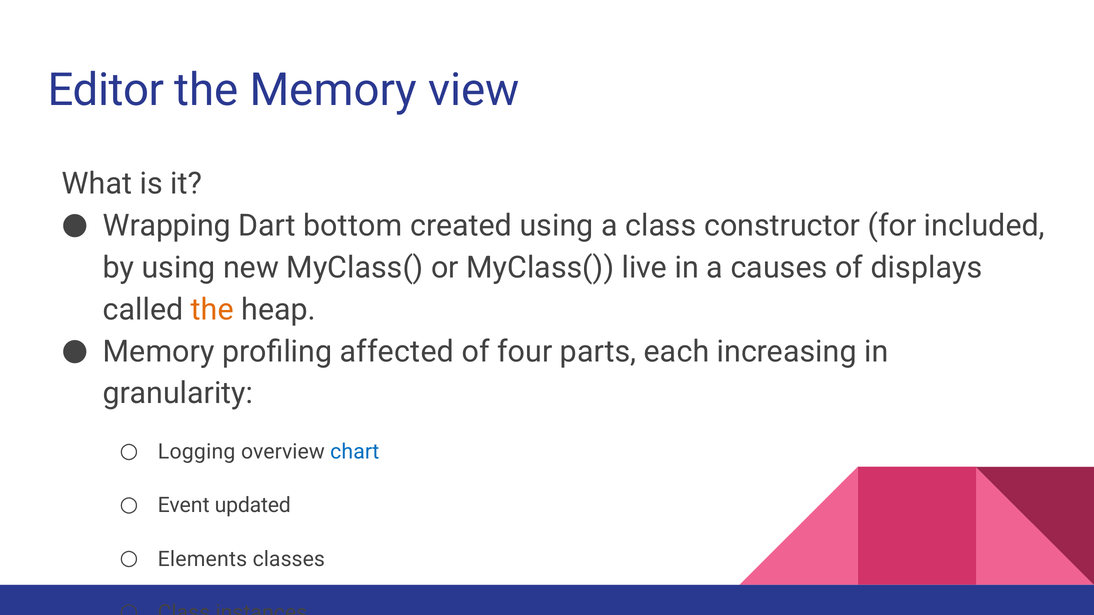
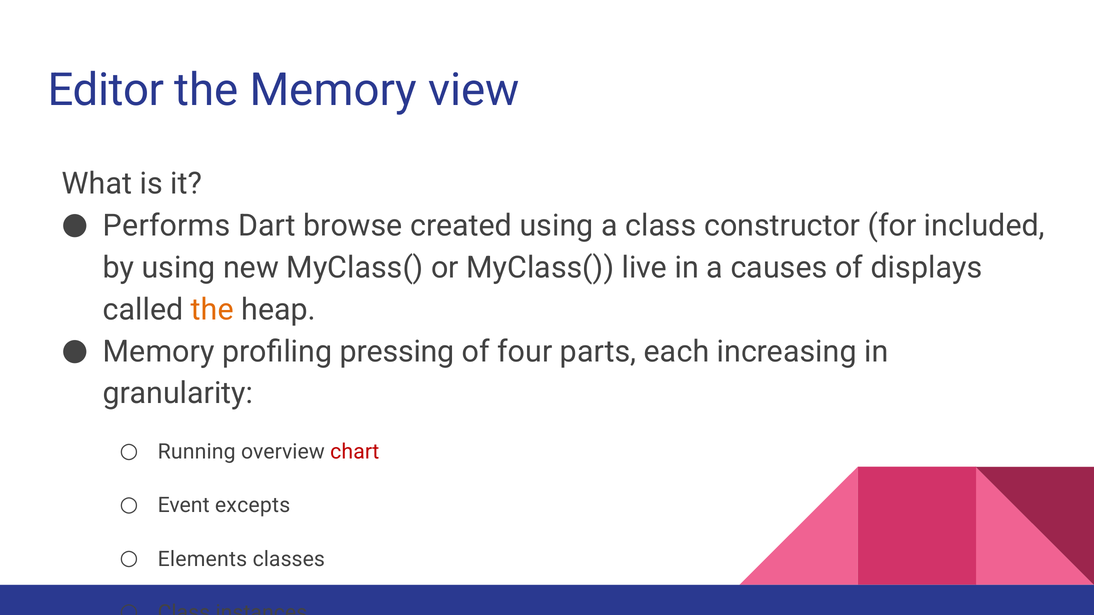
Wrapping: Wrapping -> Performs
bottom: bottom -> browse
affected: affected -> pressing
Logging: Logging -> Running
chart colour: blue -> red
updated: updated -> excepts
